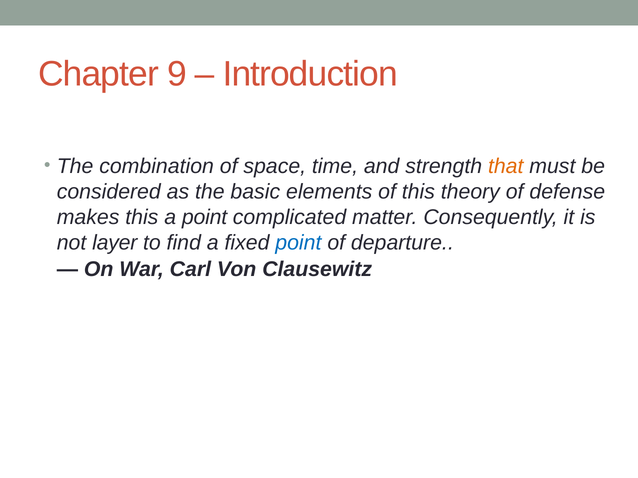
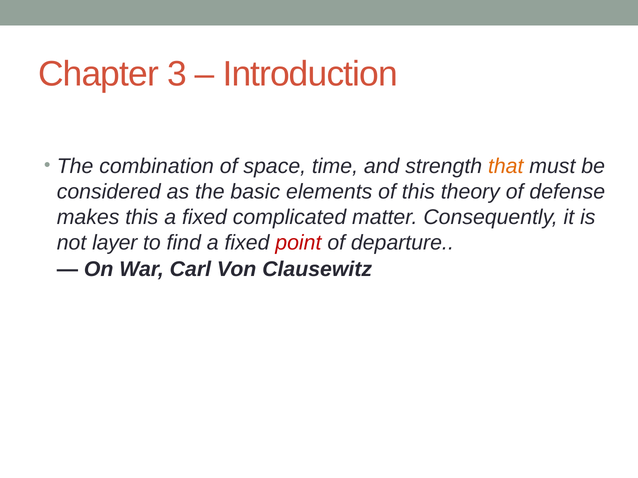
9: 9 -> 3
this a point: point -> fixed
point at (298, 243) colour: blue -> red
